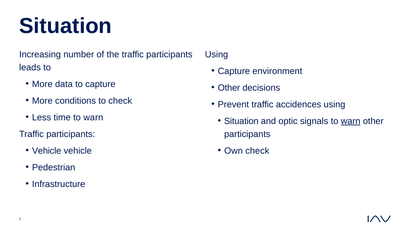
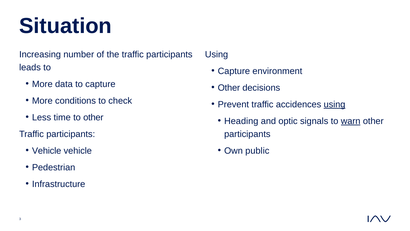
using at (335, 104) underline: none -> present
time to warn: warn -> other
Situation at (241, 121): Situation -> Heading
Own check: check -> public
